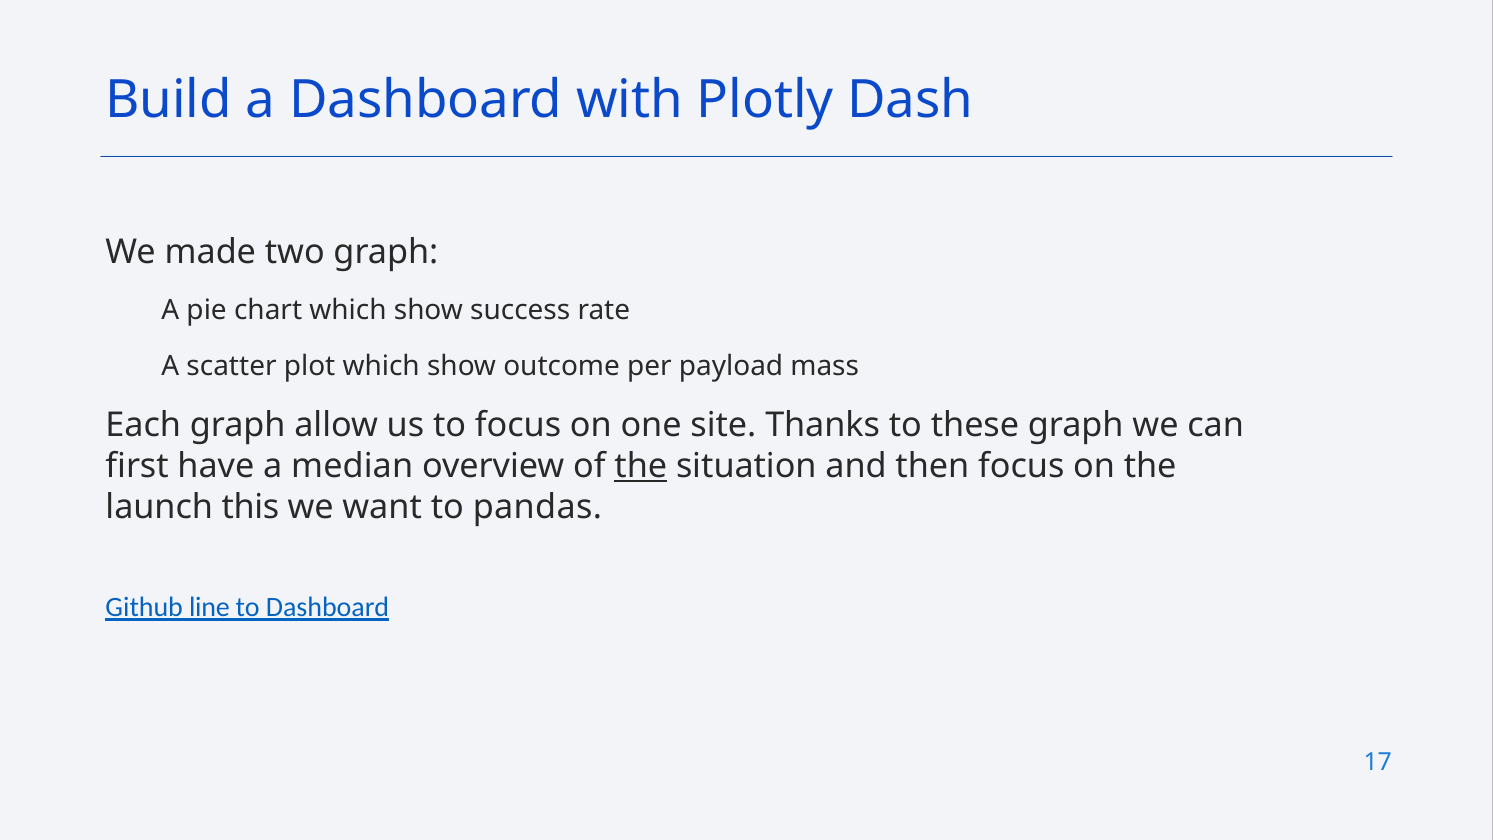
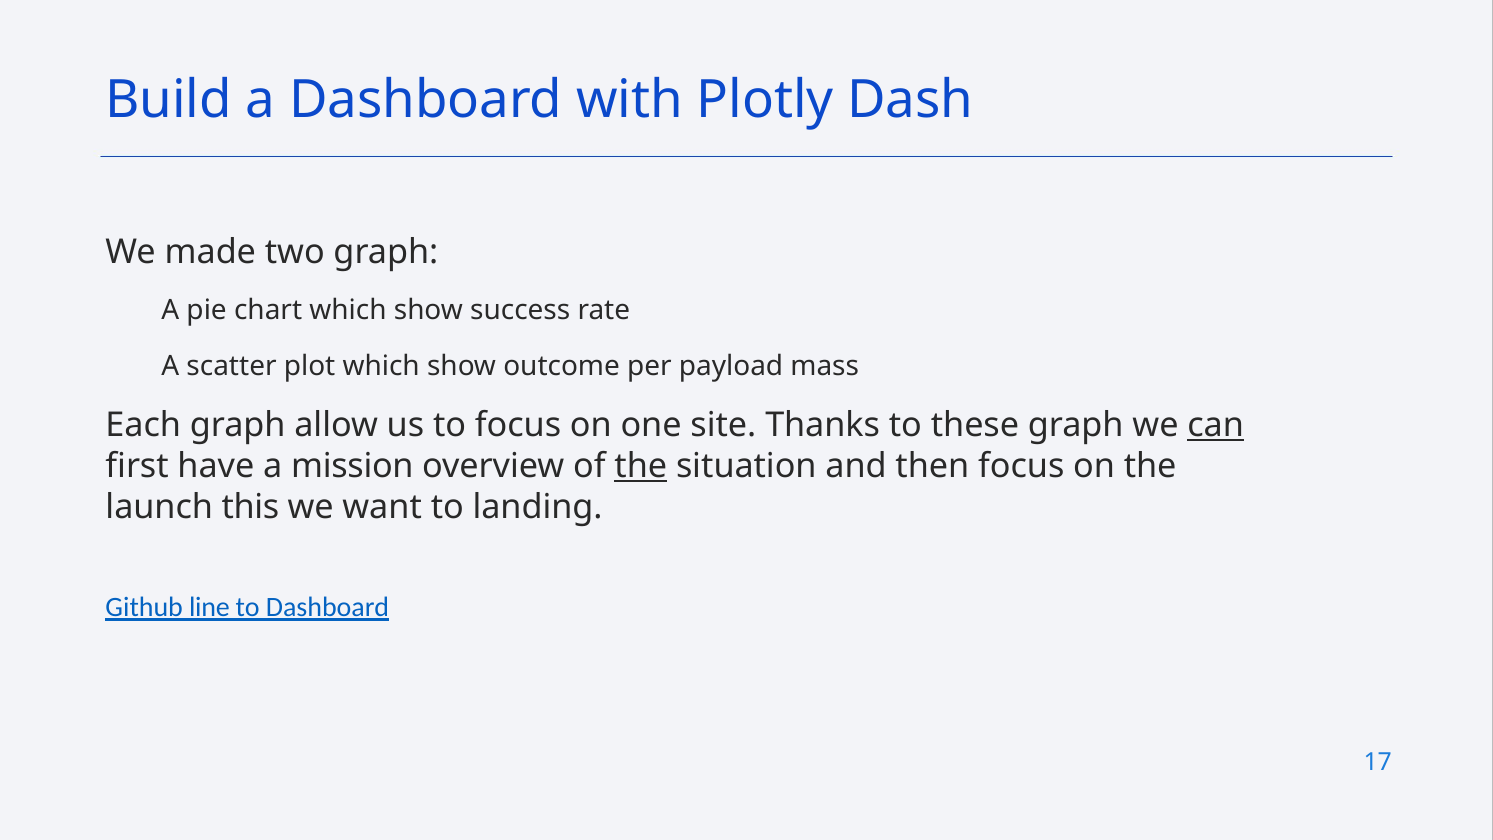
can underline: none -> present
median: median -> mission
pandas: pandas -> landing
